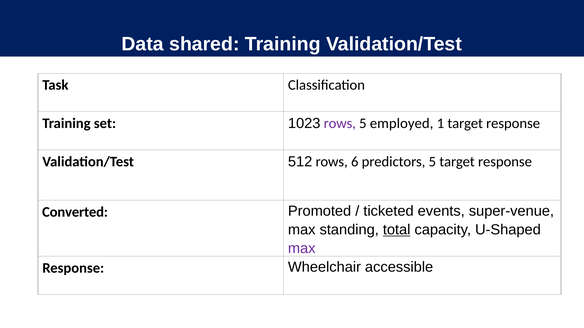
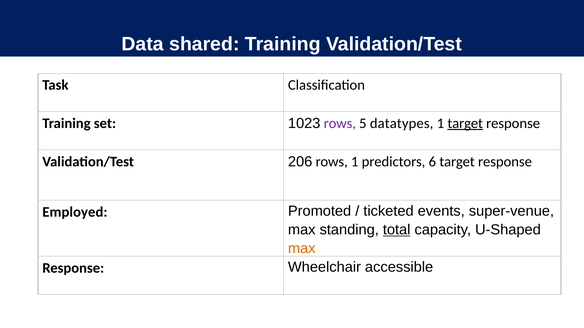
employed: employed -> datatypes
target at (465, 123) underline: none -> present
512: 512 -> 206
rows 6: 6 -> 1
predictors 5: 5 -> 6
Converted: Converted -> Employed
max at (302, 249) colour: purple -> orange
